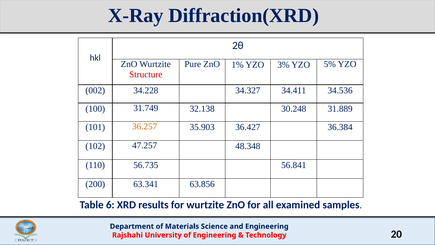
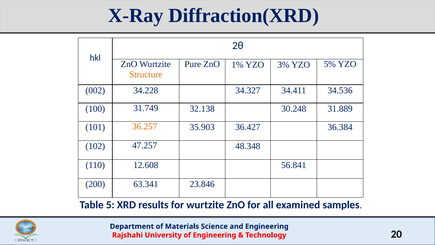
Structure colour: red -> orange
56.735: 56.735 -> 12.608
63.856: 63.856 -> 23.846
6: 6 -> 5
